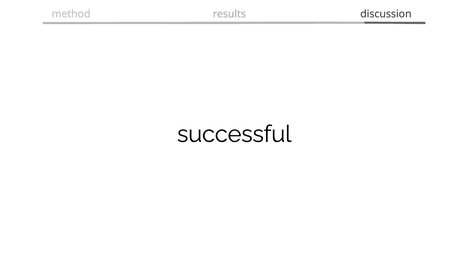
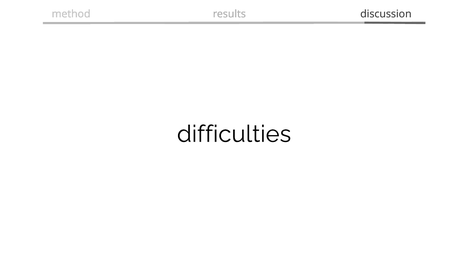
successful: successful -> difficulties
